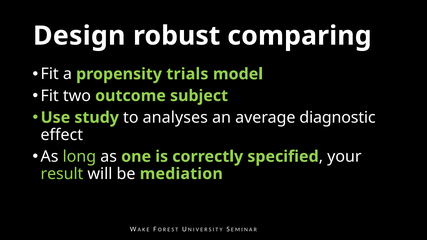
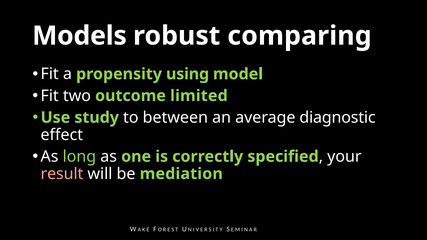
Design: Design -> Models
trials: trials -> using
subject: subject -> limited
analyses: analyses -> between
result colour: light green -> pink
